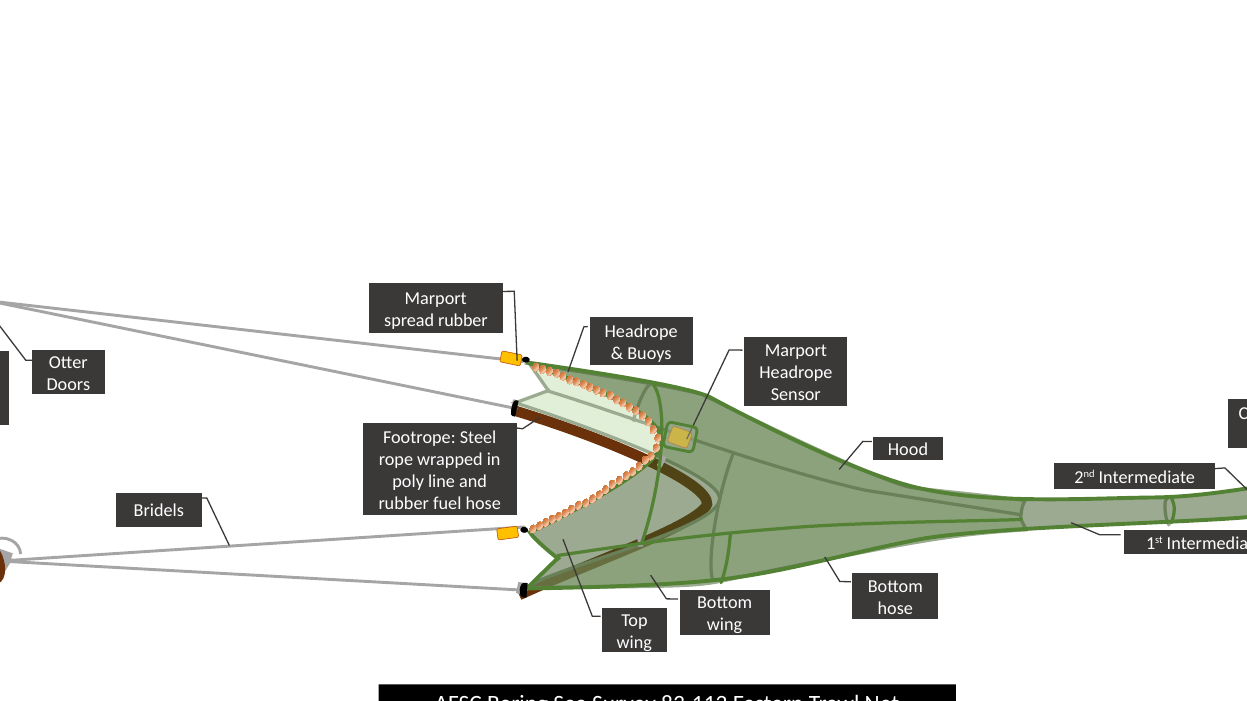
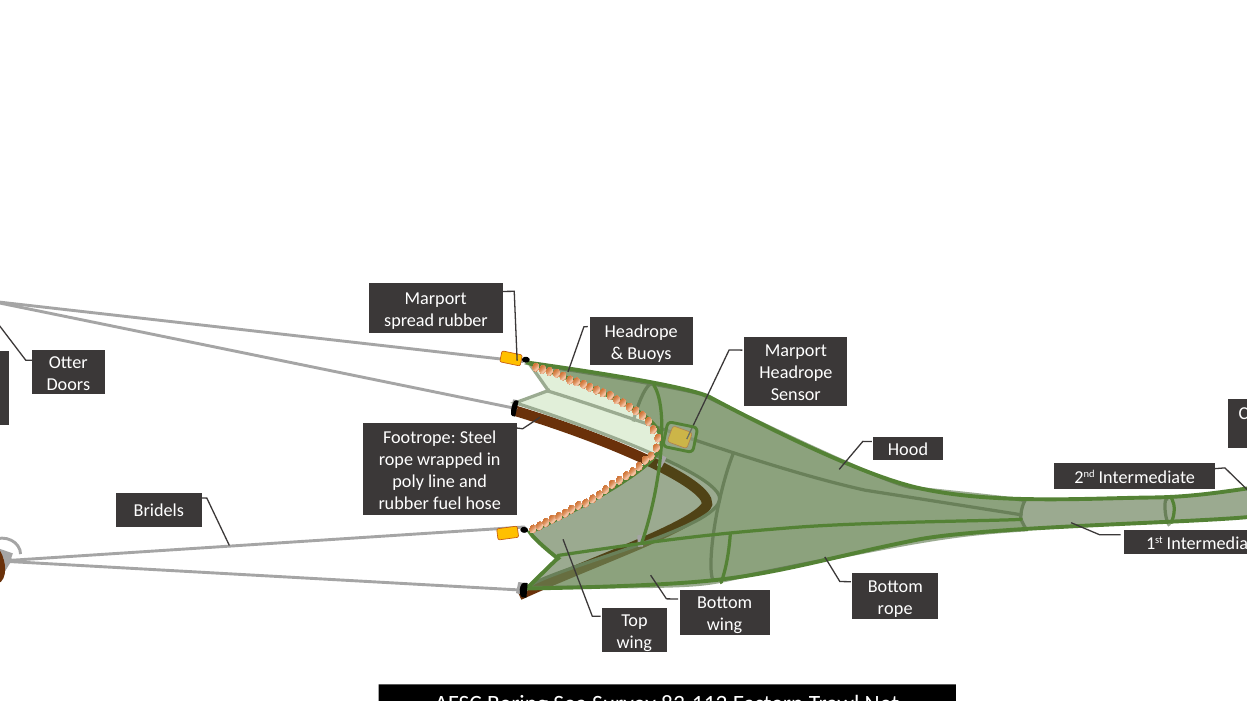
hose at (895, 608): hose -> rope
